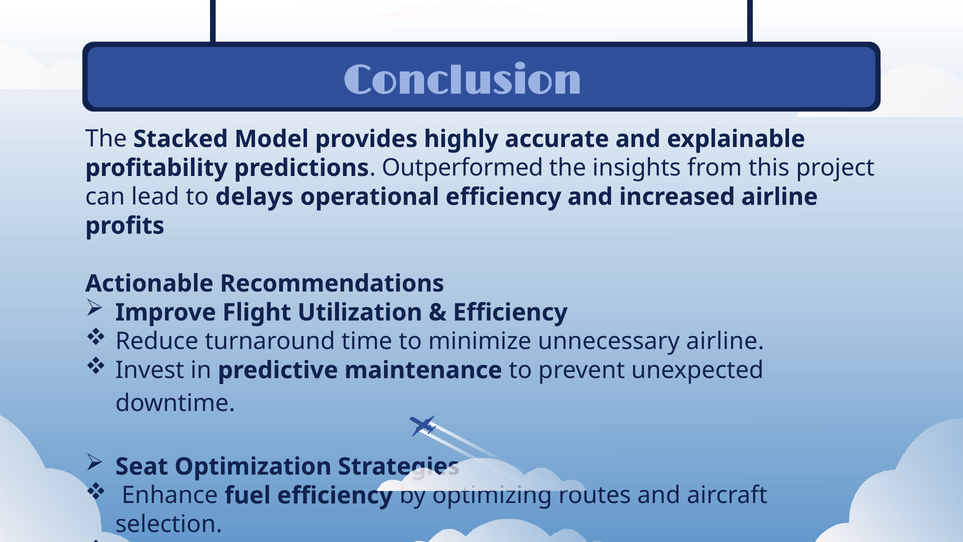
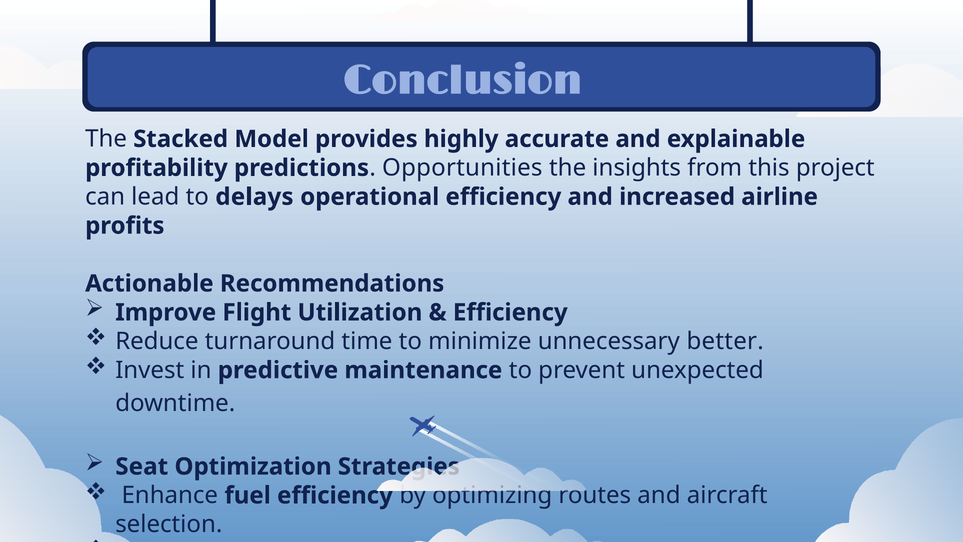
Outperformed: Outperformed -> Opportunities
unnecessary airline: airline -> better
